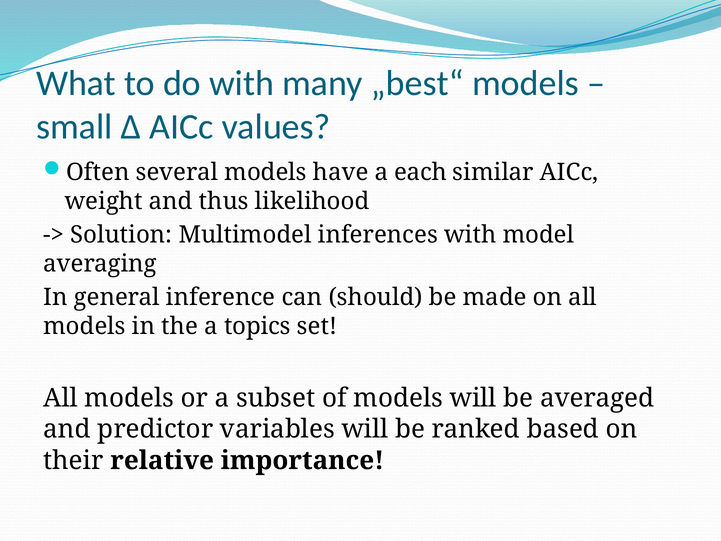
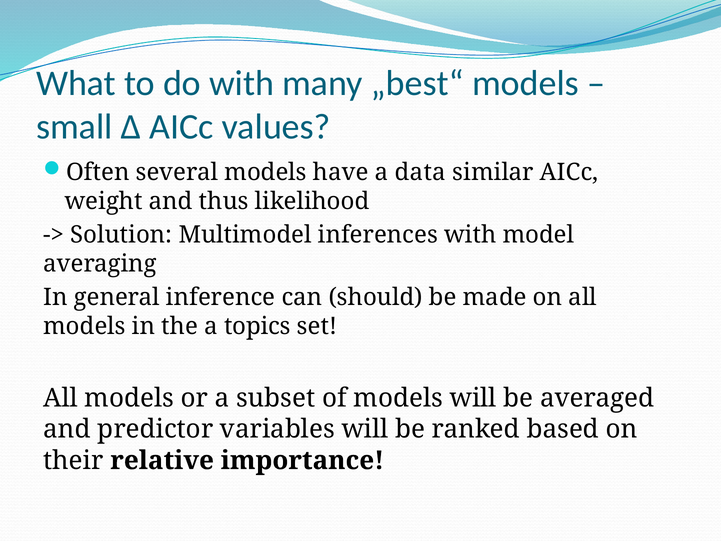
each: each -> data
